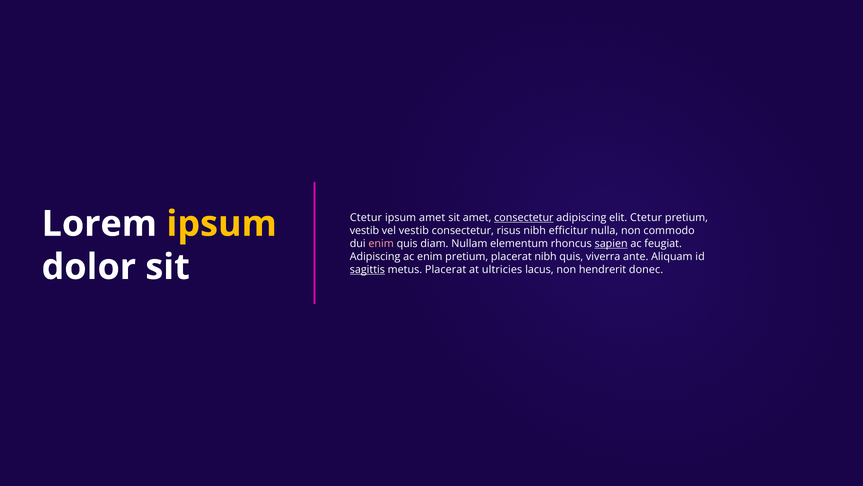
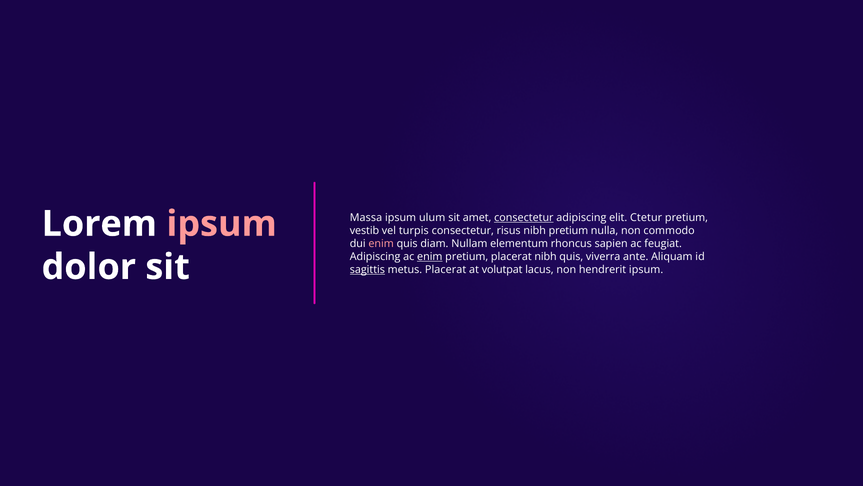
ipsum at (222, 224) colour: yellow -> pink
Ctetur at (366, 217): Ctetur -> Massa
ipsum amet: amet -> ulum
vel vestib: vestib -> turpis
nibh efficitur: efficitur -> pretium
sapien underline: present -> none
enim at (430, 256) underline: none -> present
ultricies: ultricies -> volutpat
hendrerit donec: donec -> ipsum
